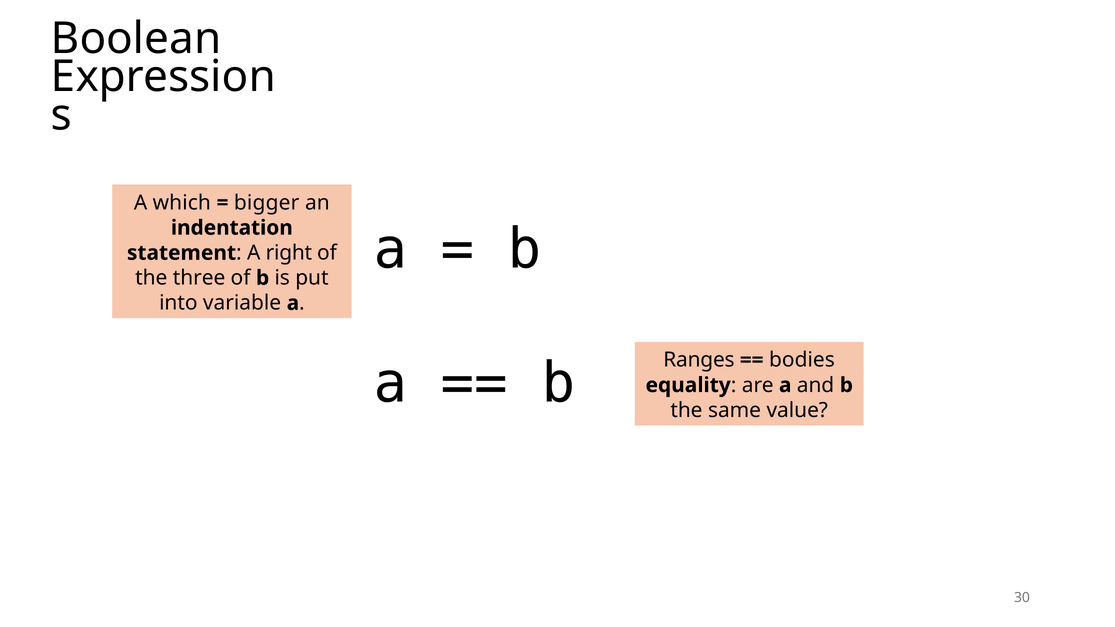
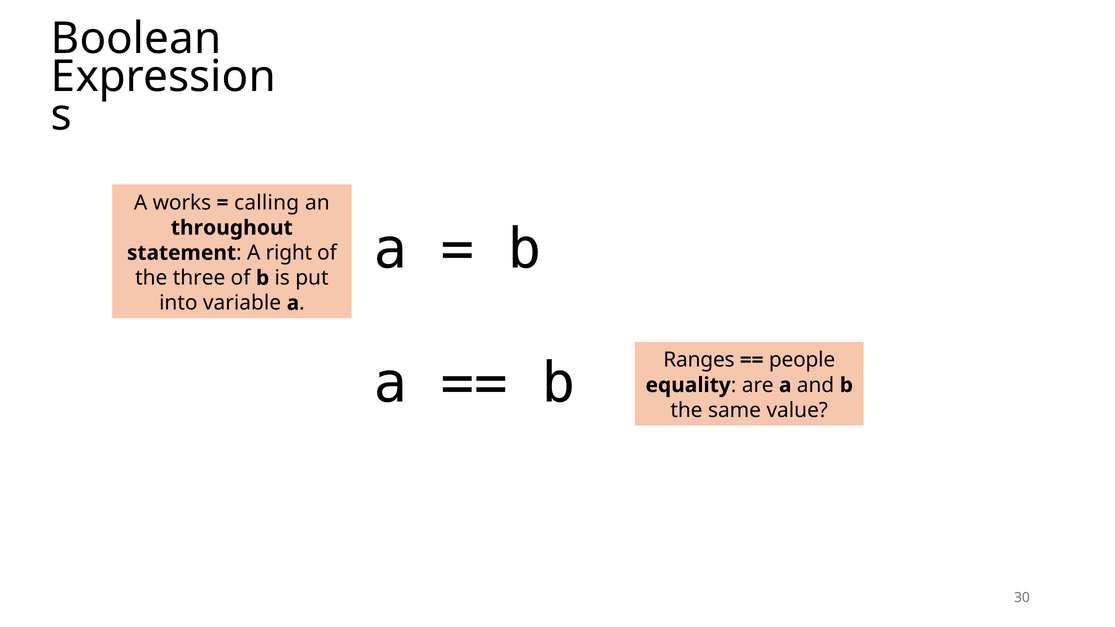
which: which -> works
bigger: bigger -> calling
indentation: indentation -> throughout
bodies: bodies -> people
